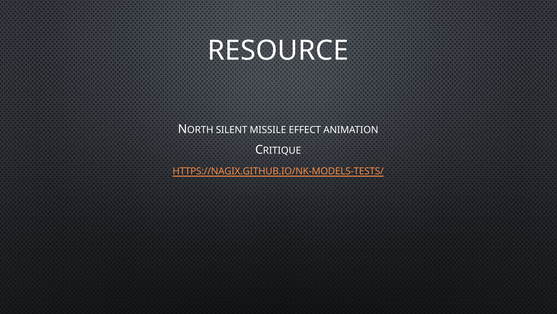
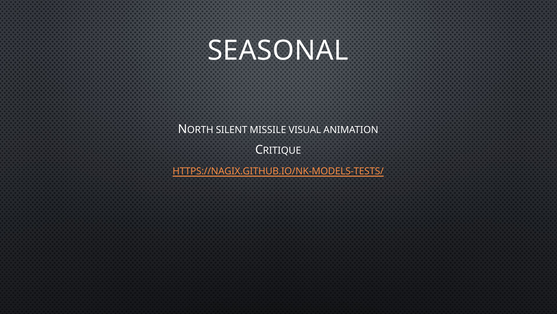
RESOURCE: RESOURCE -> SEASONAL
EFFECT: EFFECT -> VISUAL
